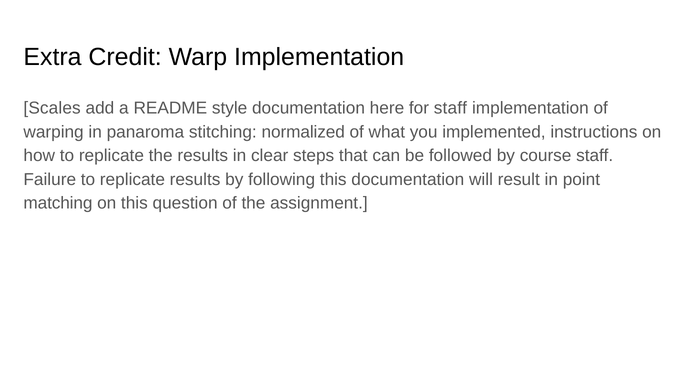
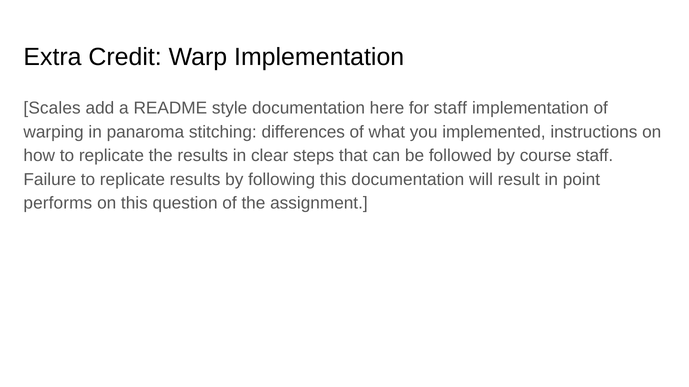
normalized: normalized -> differences
matching: matching -> performs
